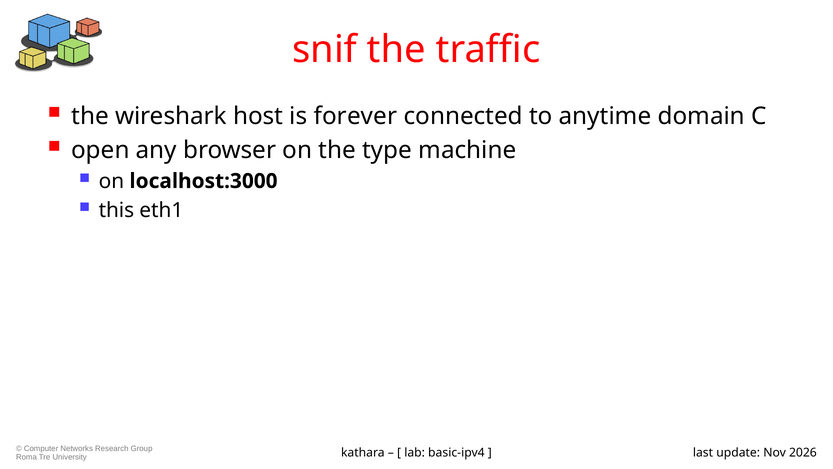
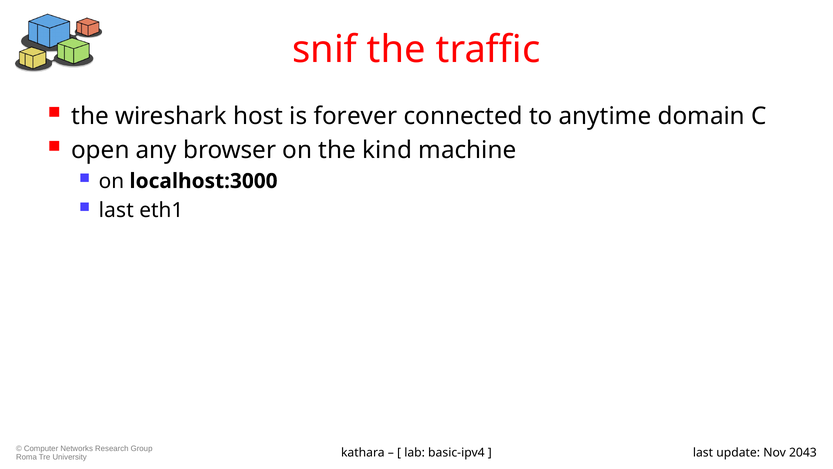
type: type -> kind
this at (116, 210): this -> last
2026: 2026 -> 2043
